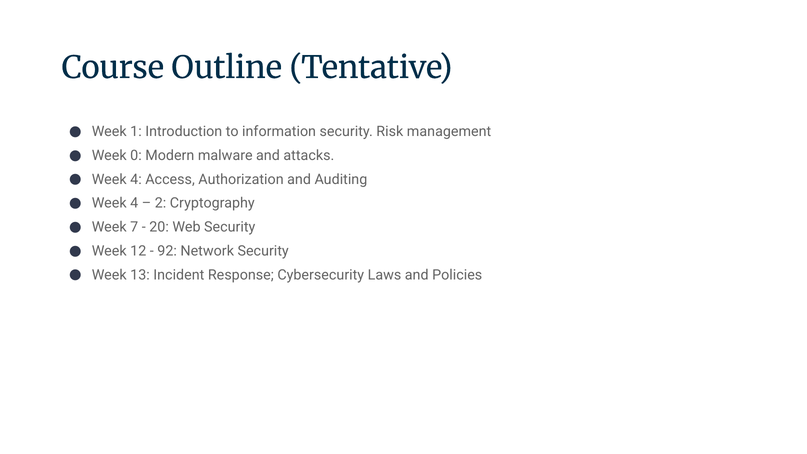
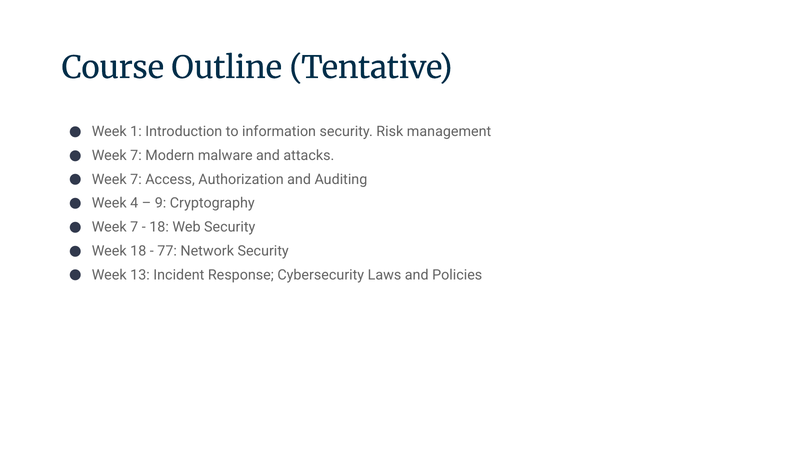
0 at (136, 155): 0 -> 7
4 at (136, 179): 4 -> 7
2: 2 -> 9
20 at (159, 227): 20 -> 18
Week 12: 12 -> 18
92: 92 -> 77
